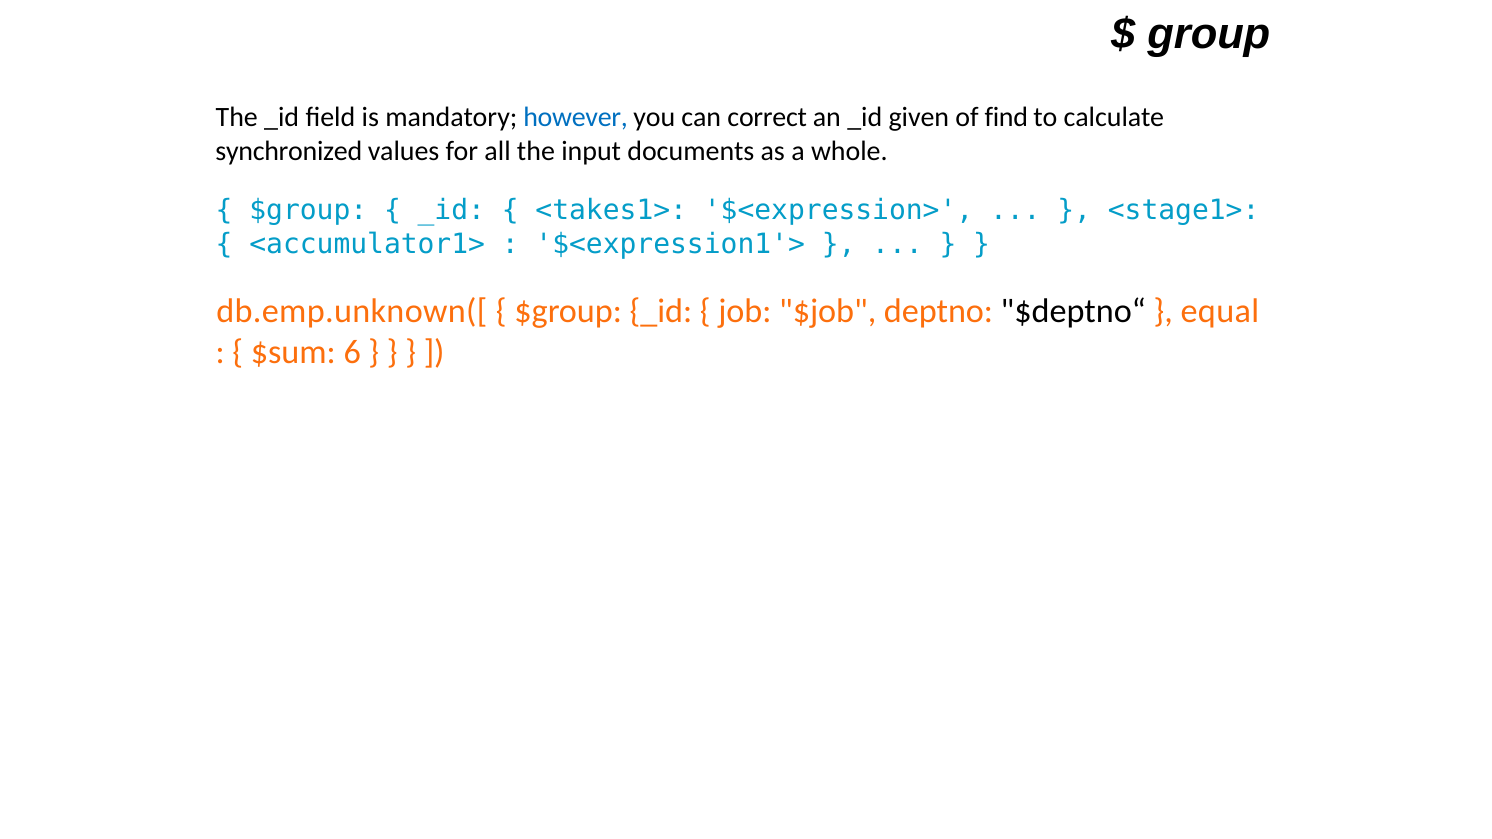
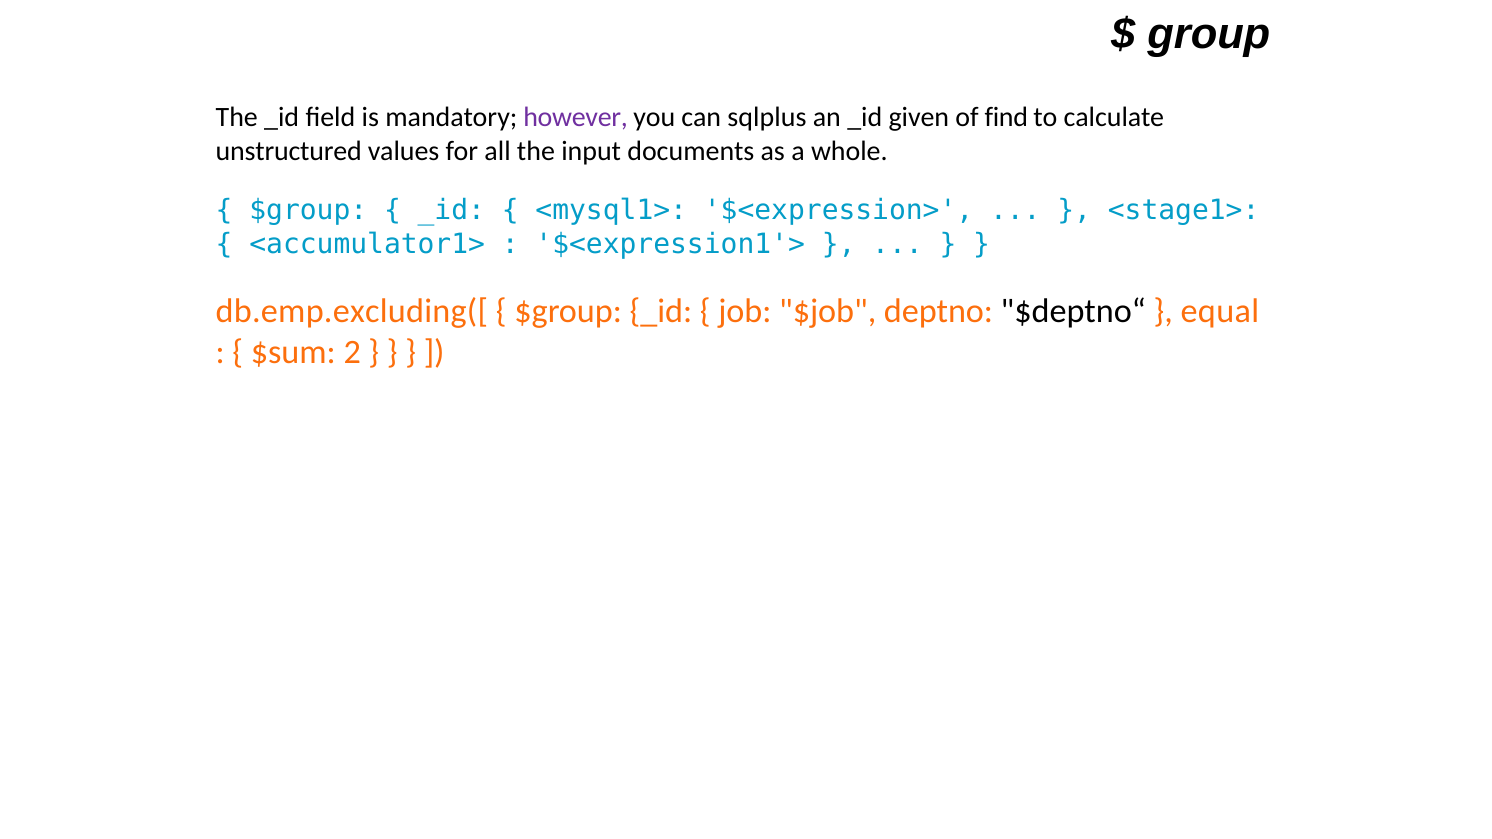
however colour: blue -> purple
correct: correct -> sqlplus
synchronized: synchronized -> unstructured
<takes1>: <takes1> -> <mysql1>
db.emp.unknown([: db.emp.unknown([ -> db.emp.excluding([
6: 6 -> 2
